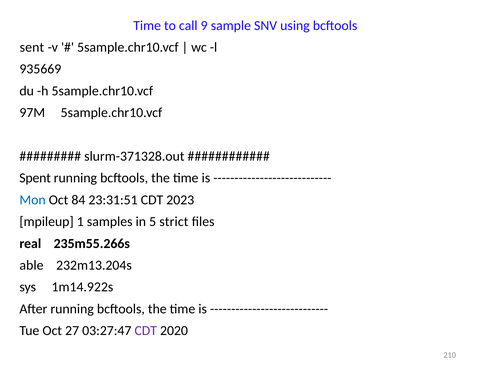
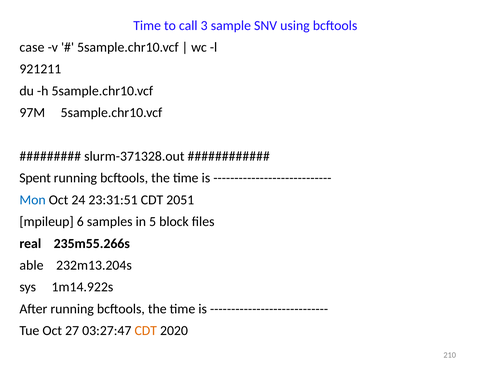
9: 9 -> 3
sent: sent -> case
935669: 935669 -> 921211
84: 84 -> 24
2023: 2023 -> 2051
1: 1 -> 6
strict: strict -> block
CDT at (146, 330) colour: purple -> orange
